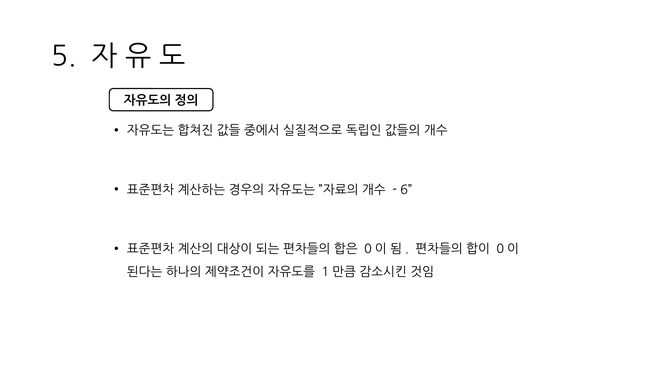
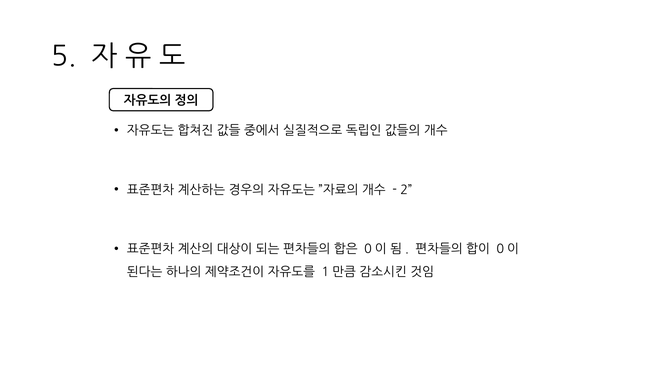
6: 6 -> 2
